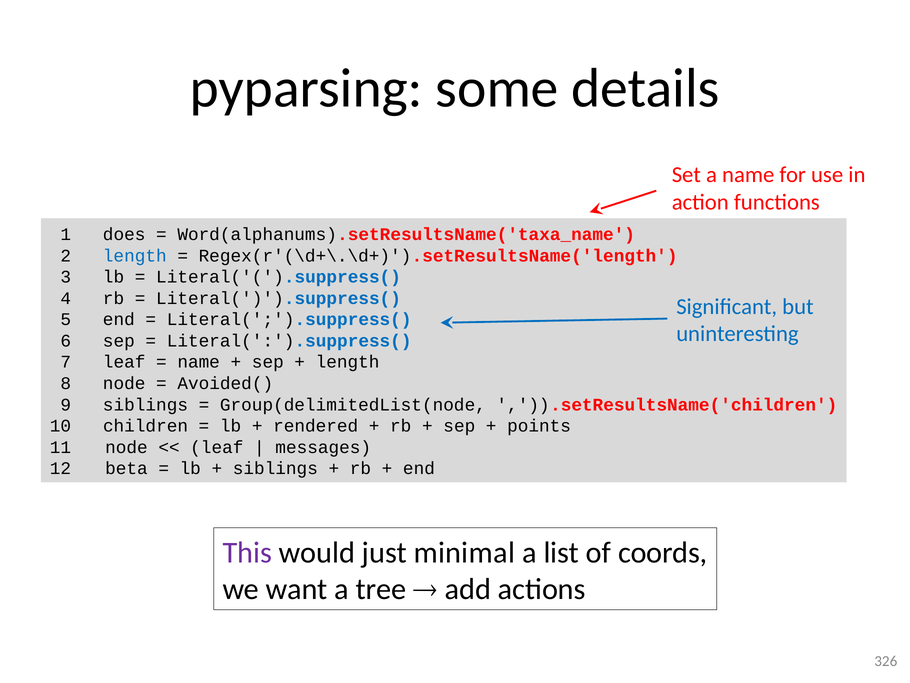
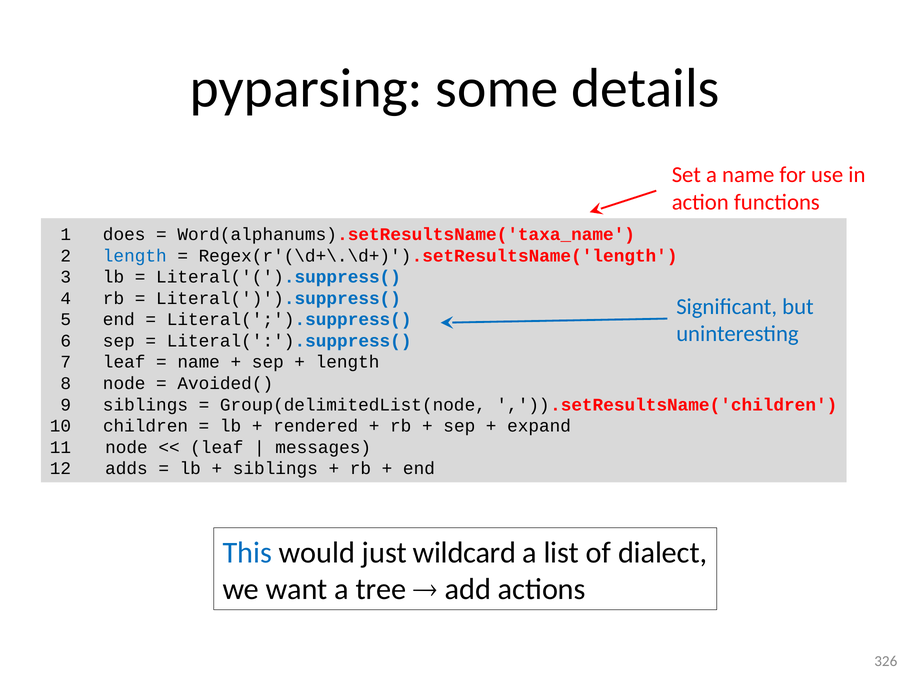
points: points -> expand
beta: beta -> adds
This colour: purple -> blue
minimal: minimal -> wildcard
coords: coords -> dialect
